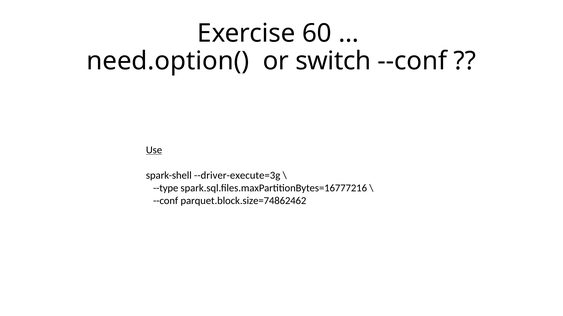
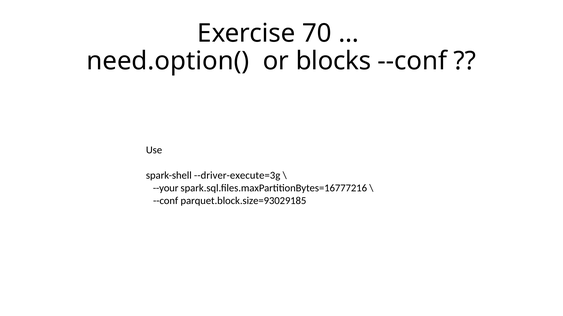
60: 60 -> 70
switch: switch -> blocks
Use underline: present -> none
--type: --type -> --your
parquet.block.size=74862462: parquet.block.size=74862462 -> parquet.block.size=93029185
